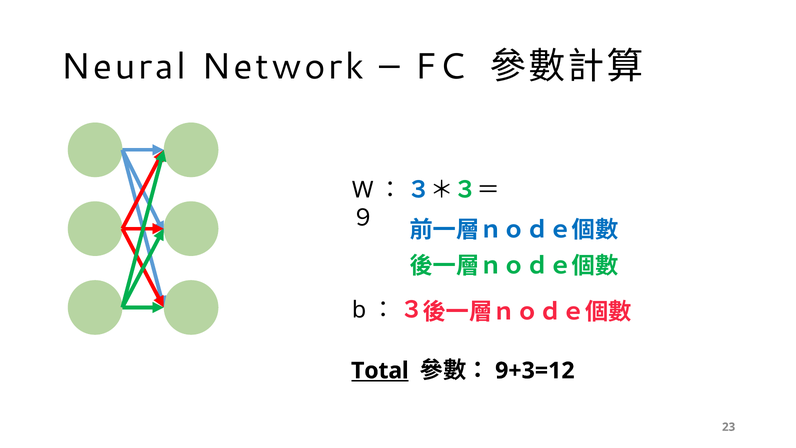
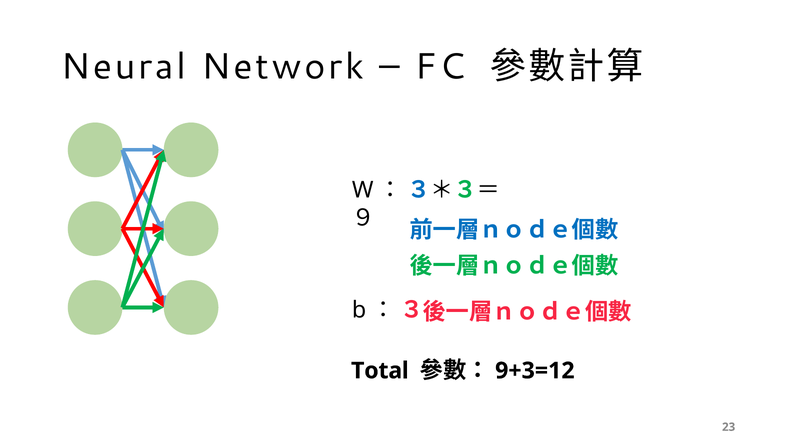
Total underline: present -> none
